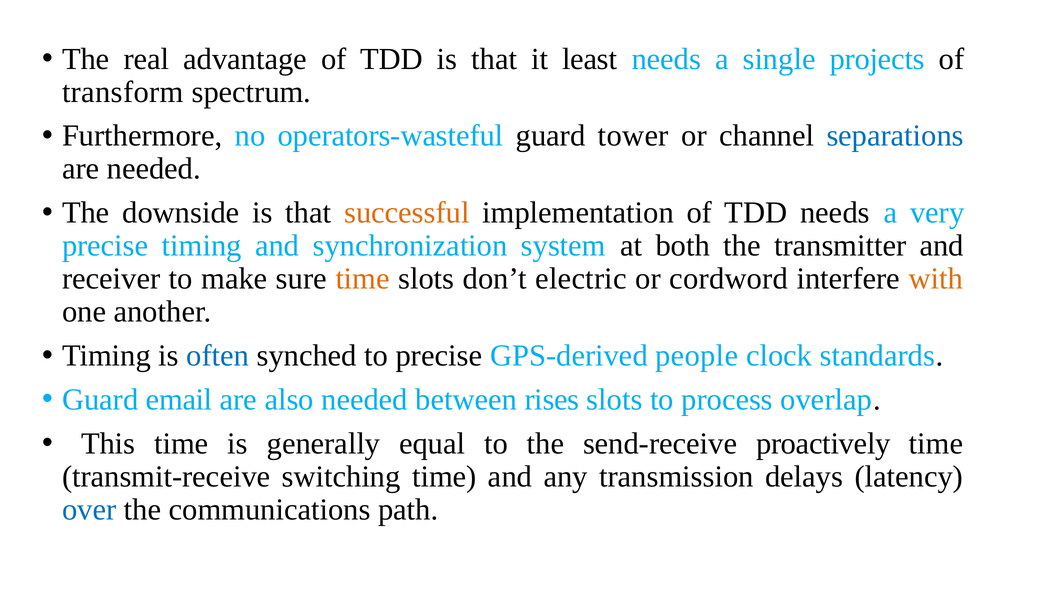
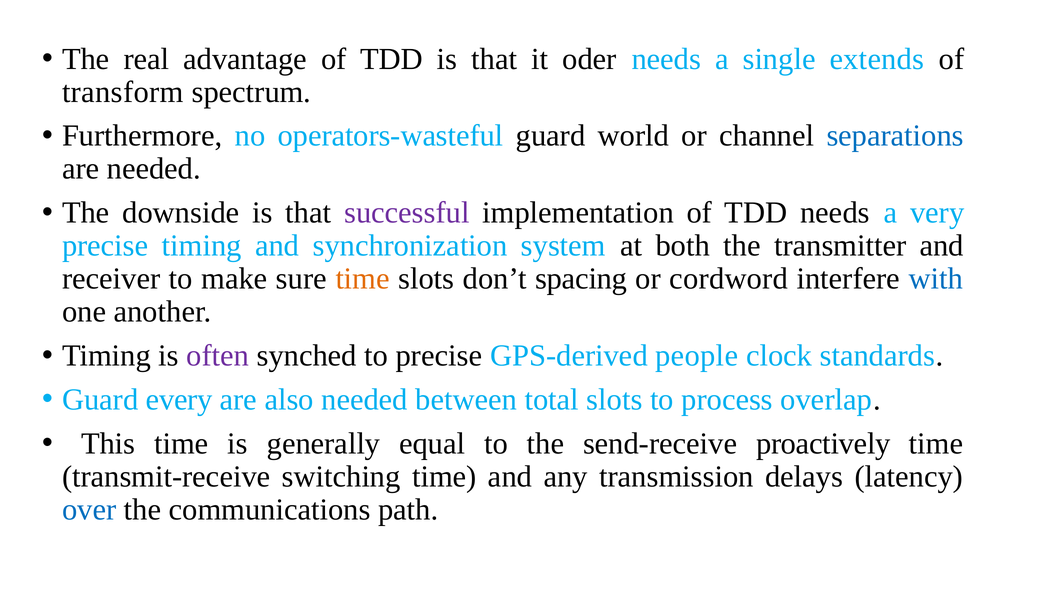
least: least -> oder
projects: projects -> extends
tower: tower -> world
successful colour: orange -> purple
electric: electric -> spacing
with colour: orange -> blue
often colour: blue -> purple
email: email -> every
rises: rises -> total
